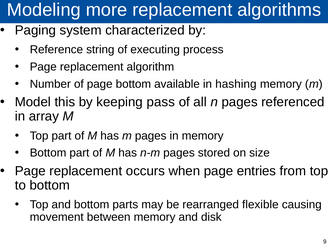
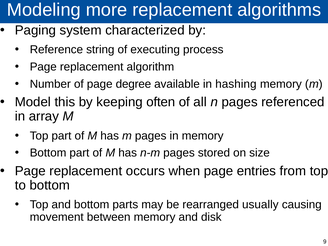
page bottom: bottom -> degree
pass: pass -> often
flexible: flexible -> usually
